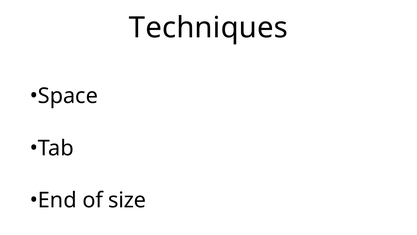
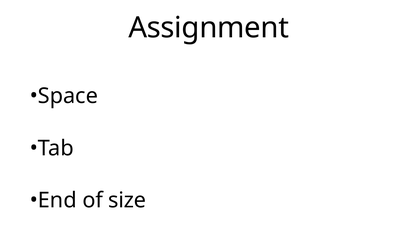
Techniques: Techniques -> Assignment
